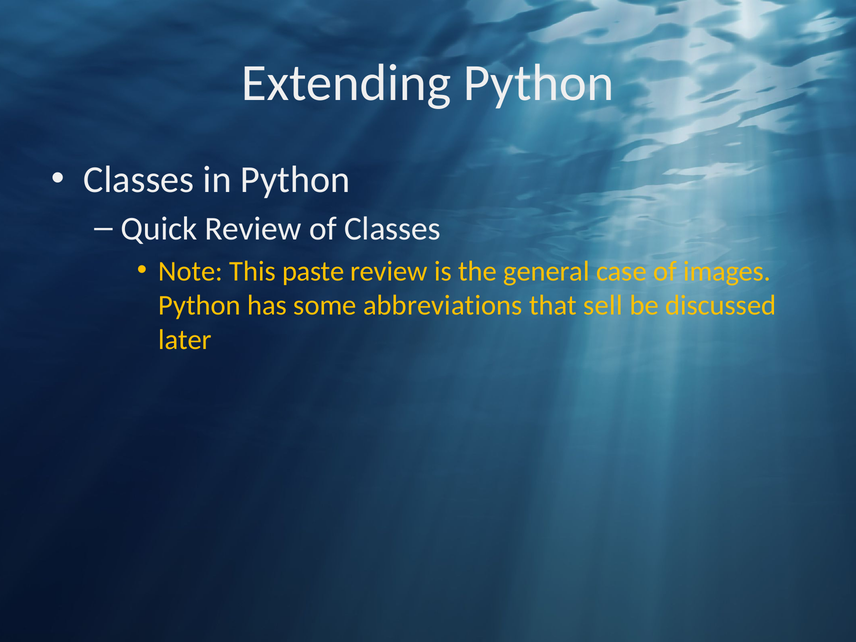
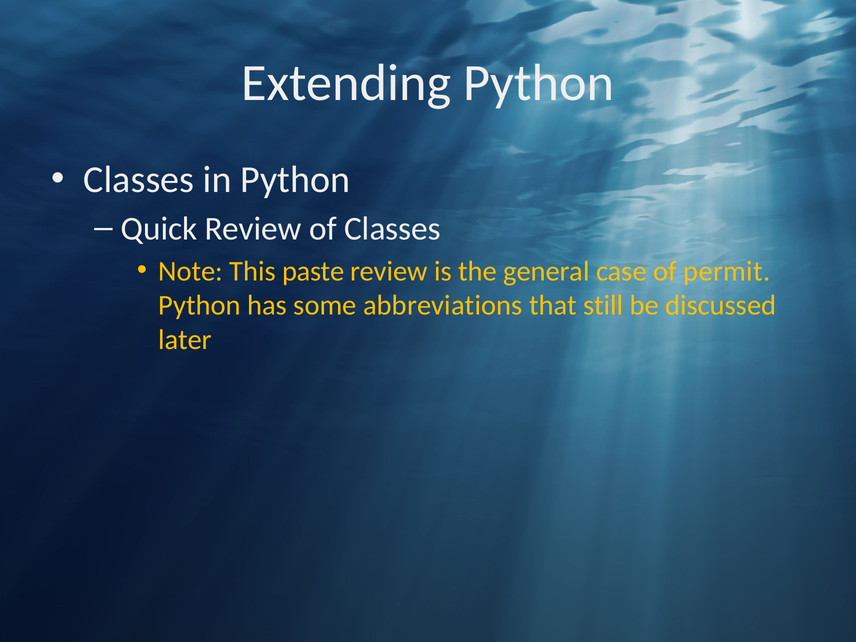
images: images -> permit
sell: sell -> still
